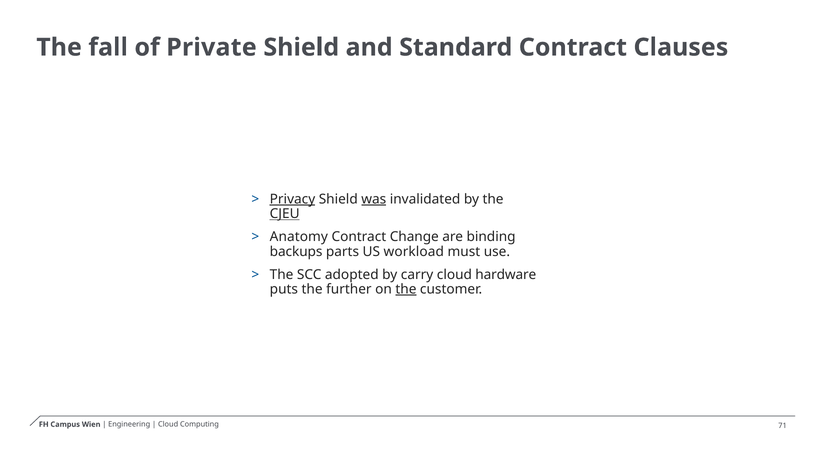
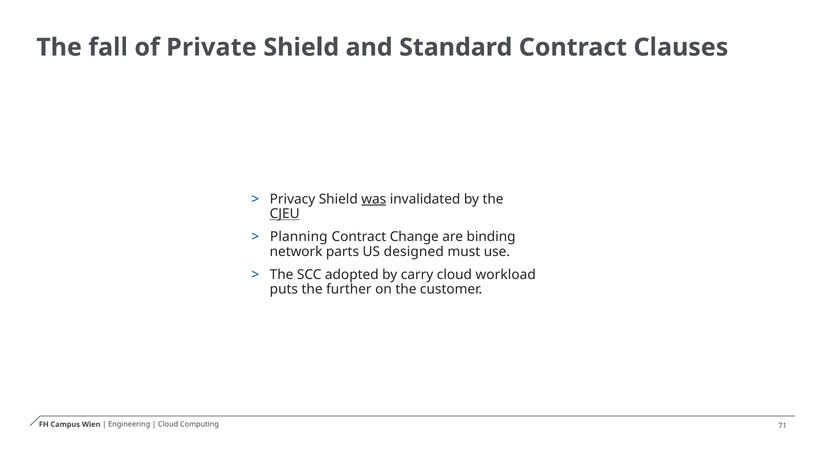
Privacy underline: present -> none
Anatomy: Anatomy -> Planning
backups: backups -> network
workload: workload -> designed
hardware: hardware -> workload
the at (406, 290) underline: present -> none
